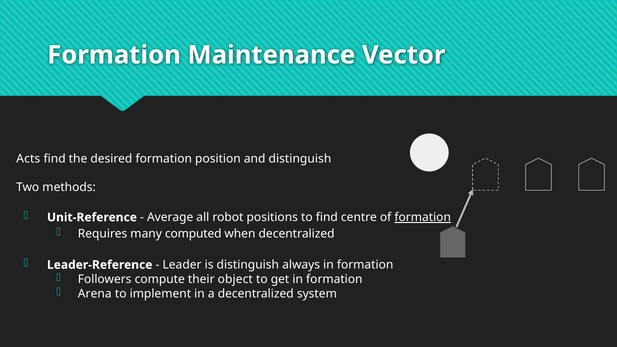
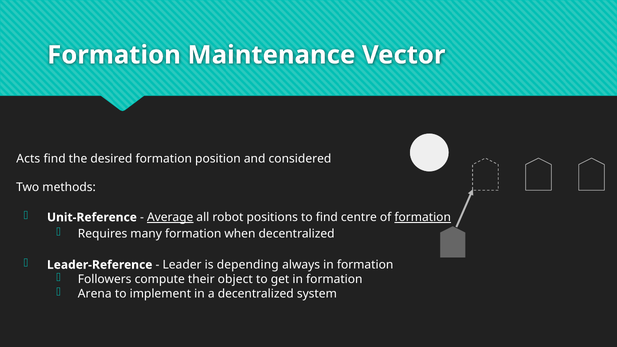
and distinguish: distinguish -> considered
Average underline: none -> present
many computed: computed -> formation
is distinguish: distinguish -> depending
